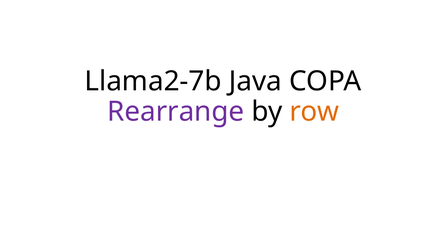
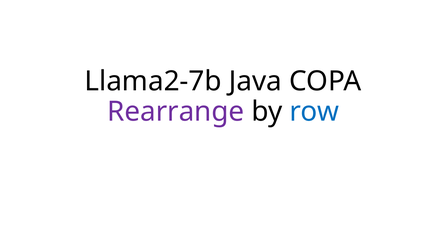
row colour: orange -> blue
